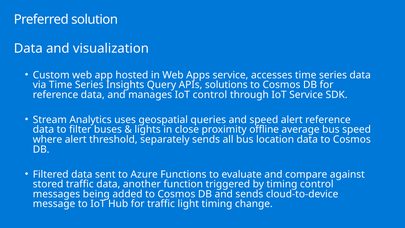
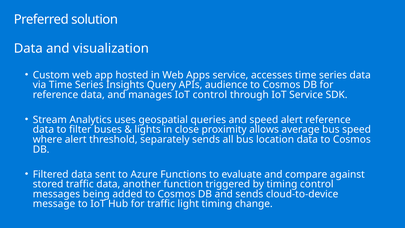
solutions: solutions -> audience
offline: offline -> allows
